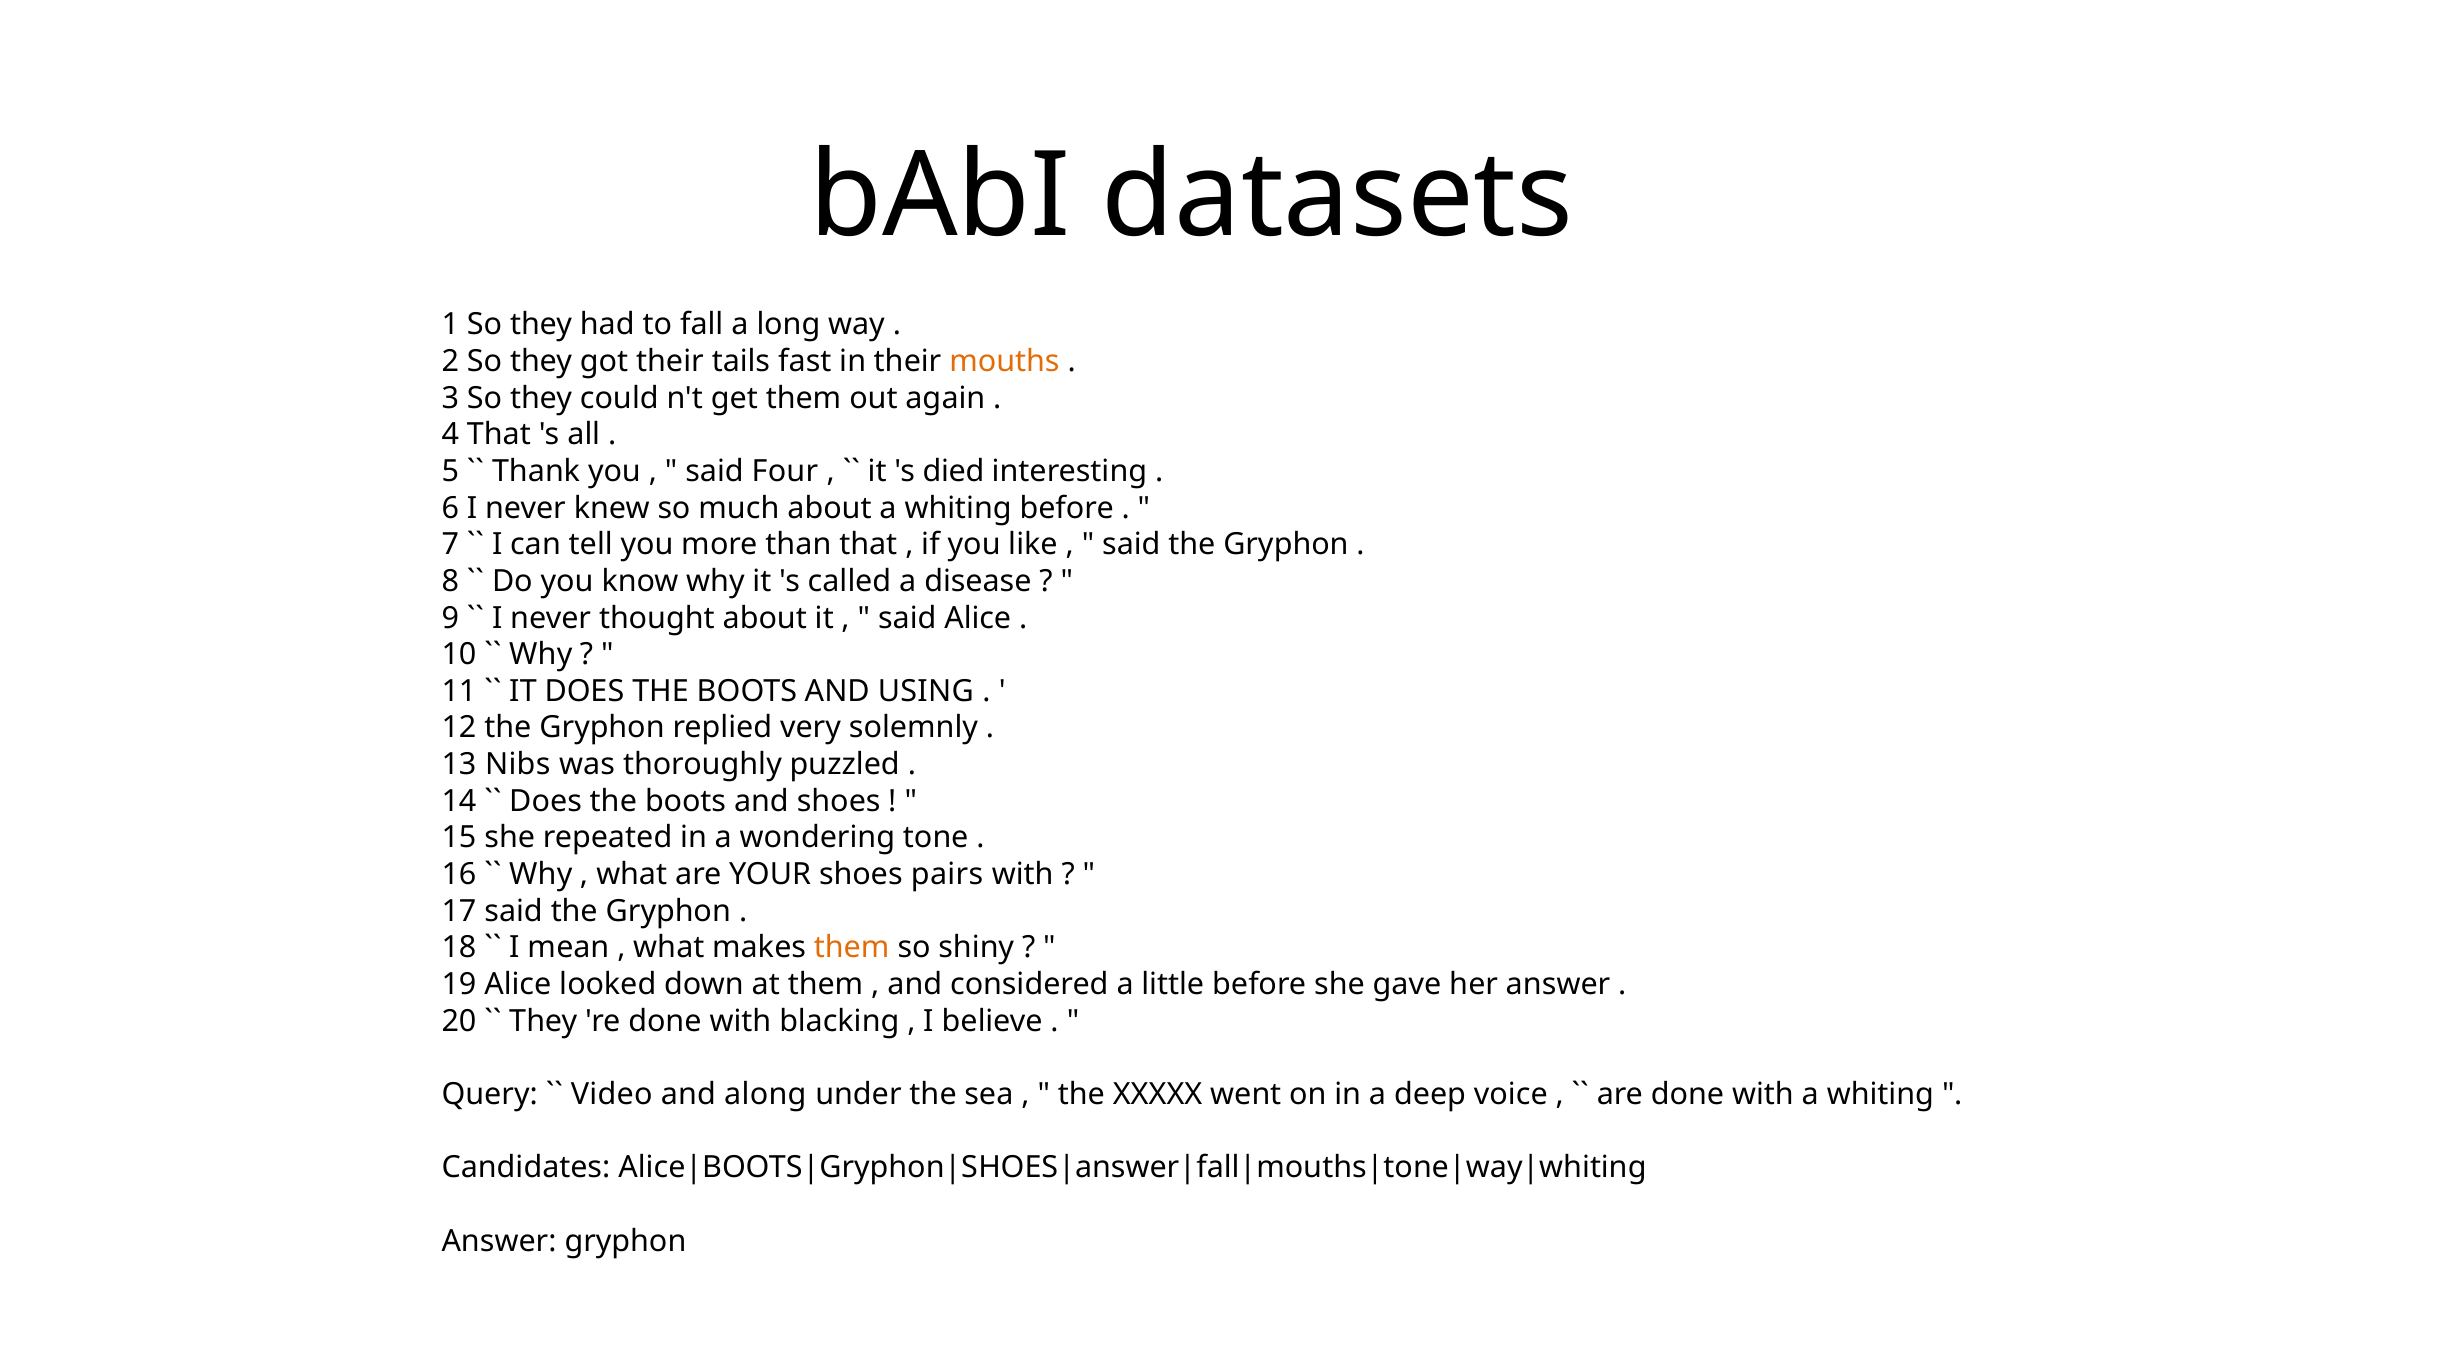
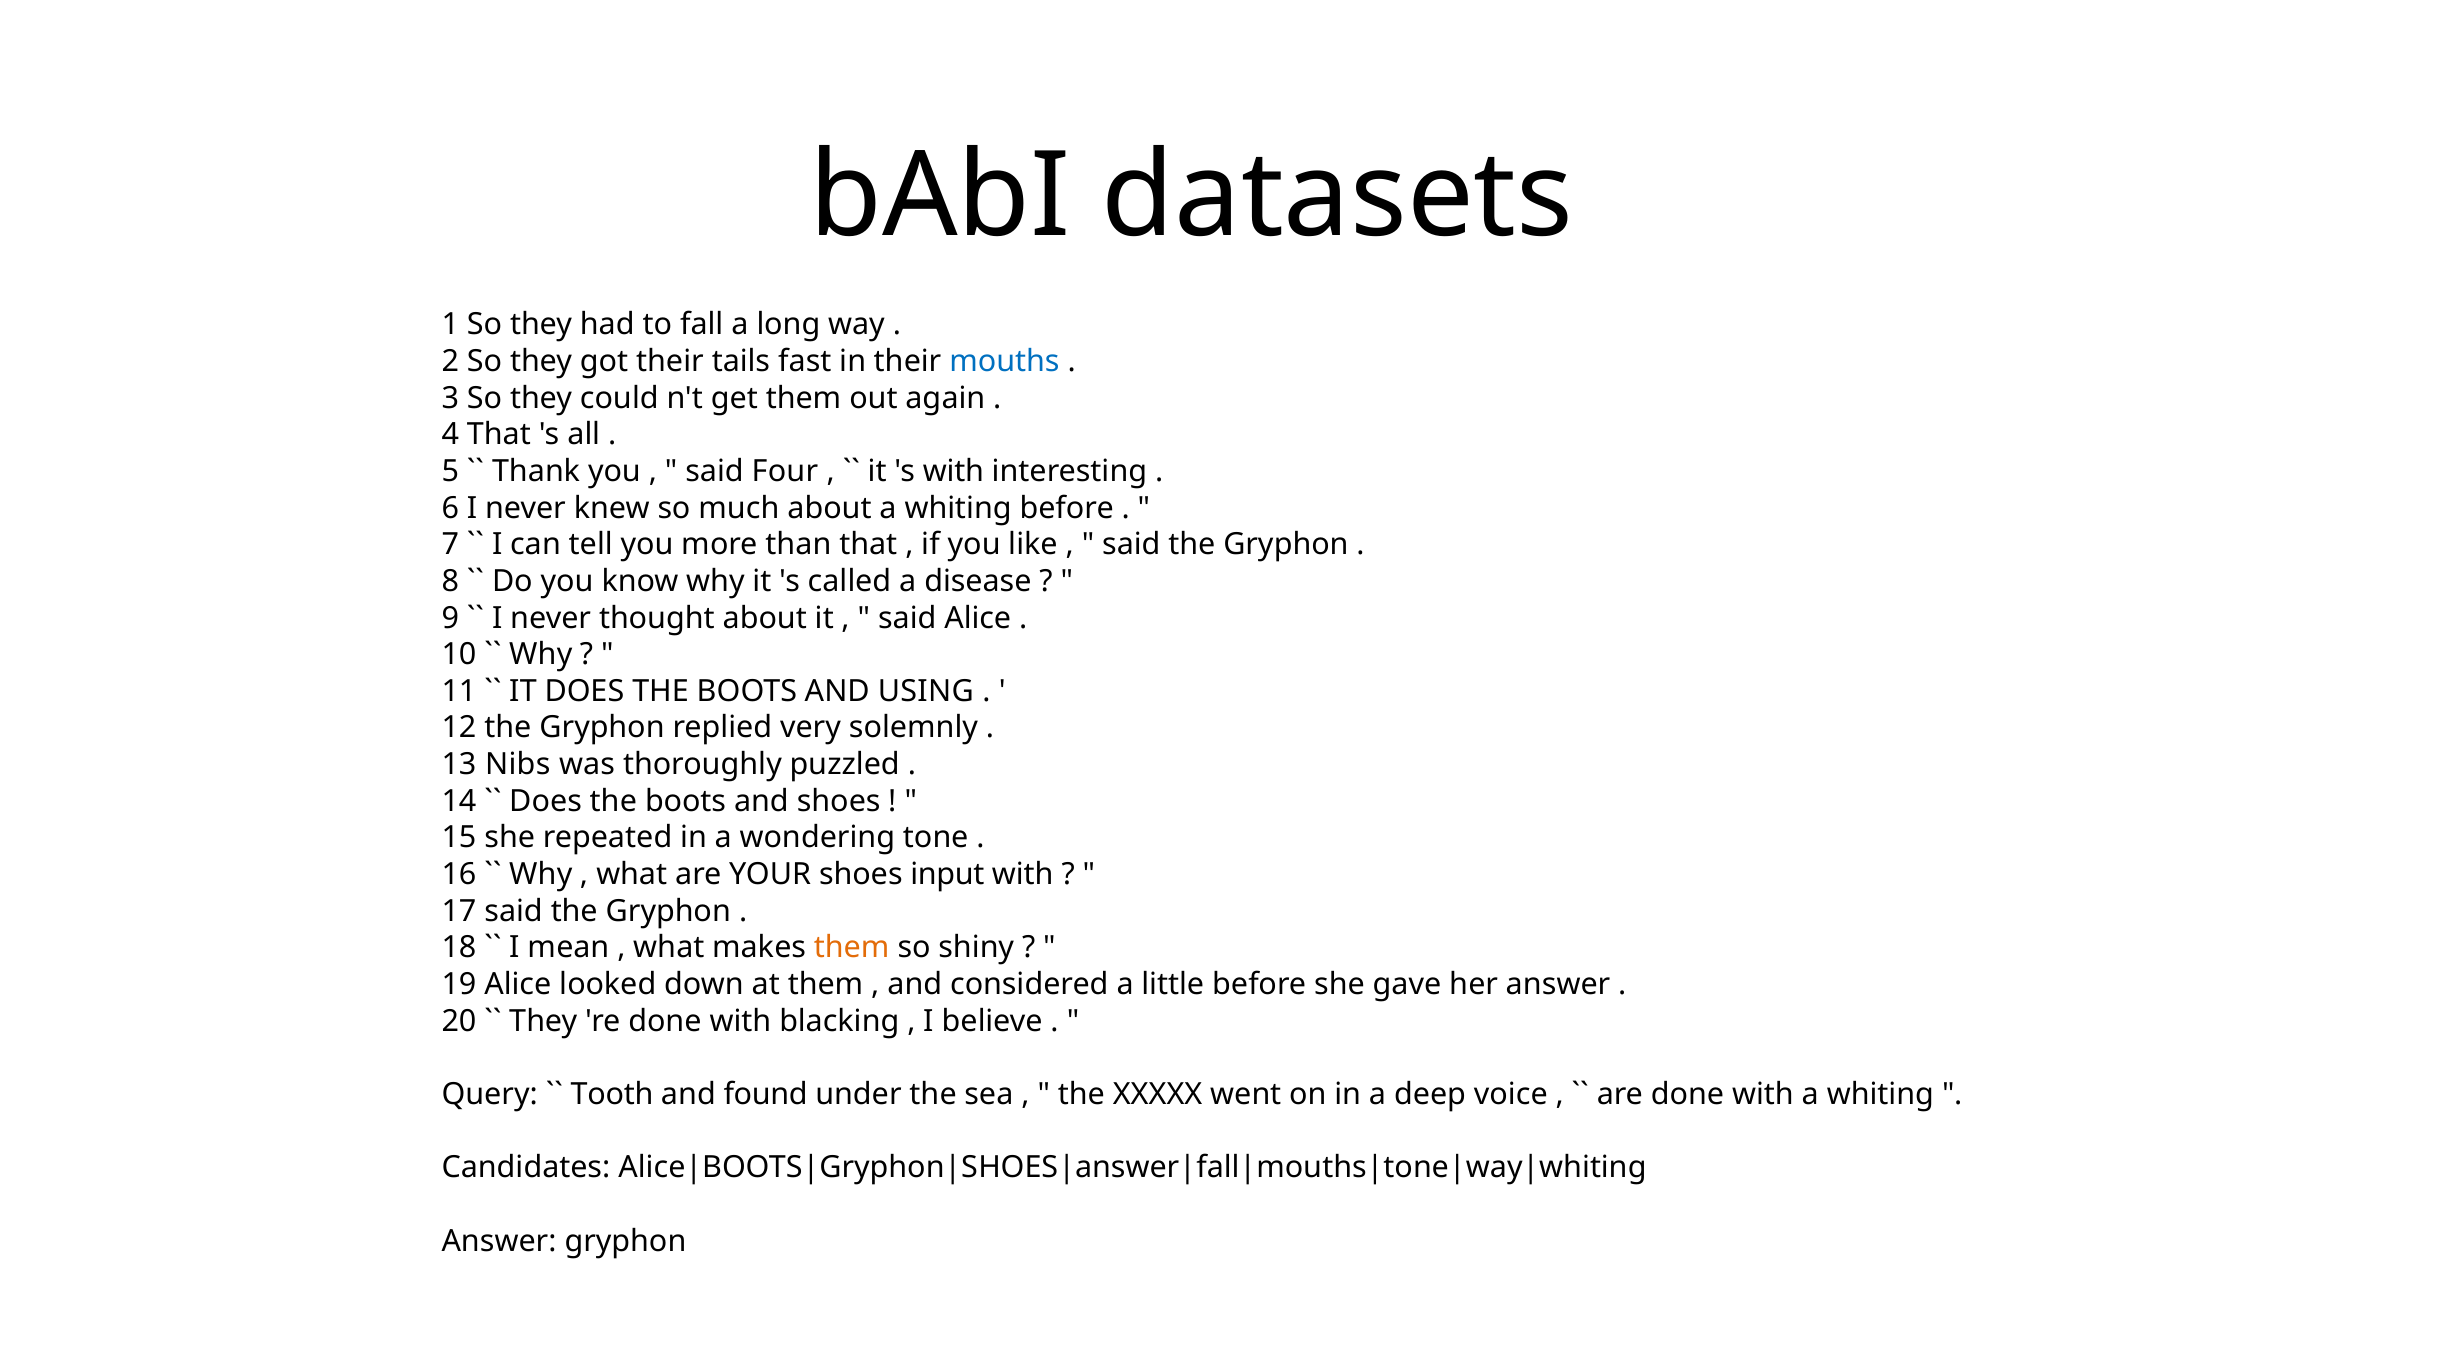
mouths colour: orange -> blue
s died: died -> with
pairs: pairs -> input
Video: Video -> Tooth
along: along -> found
